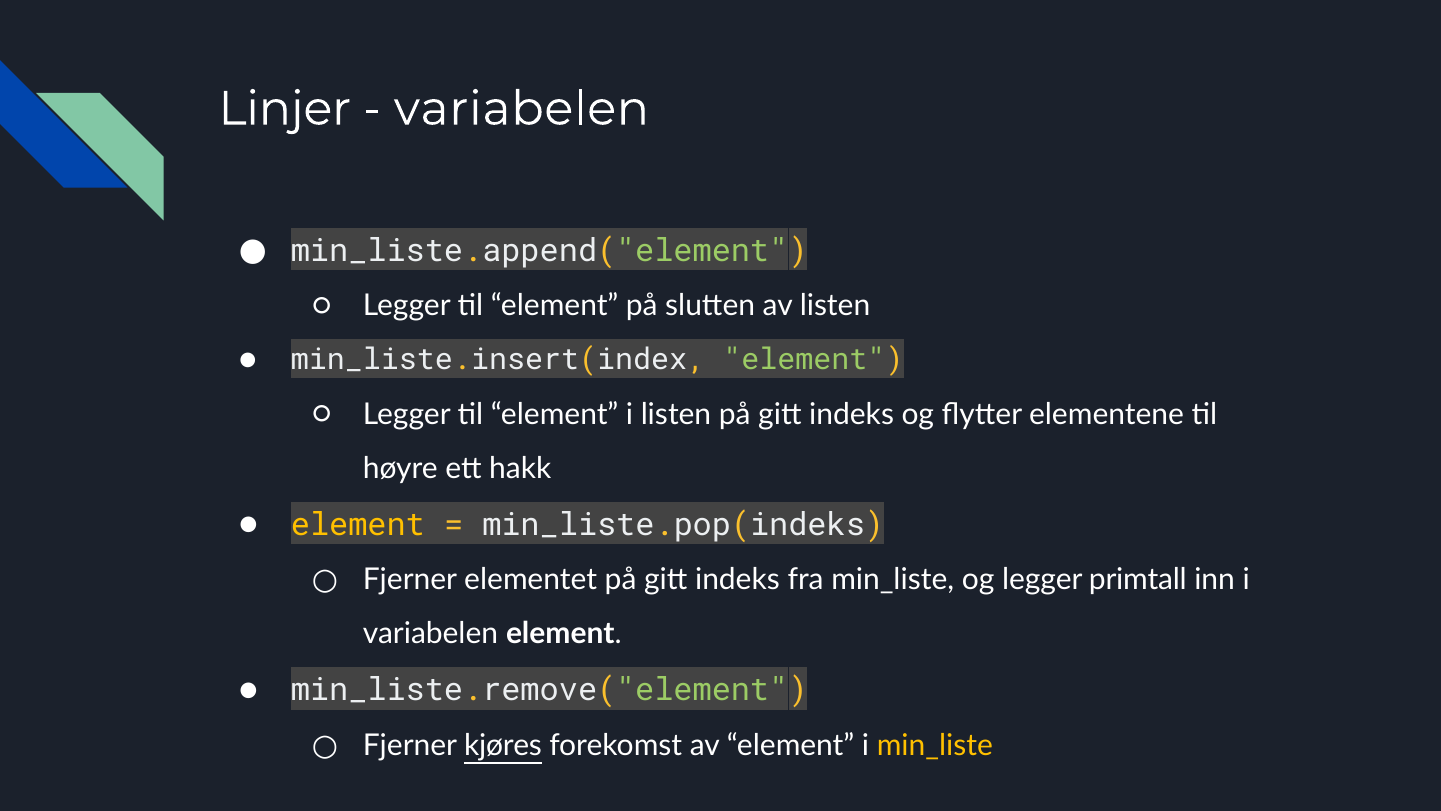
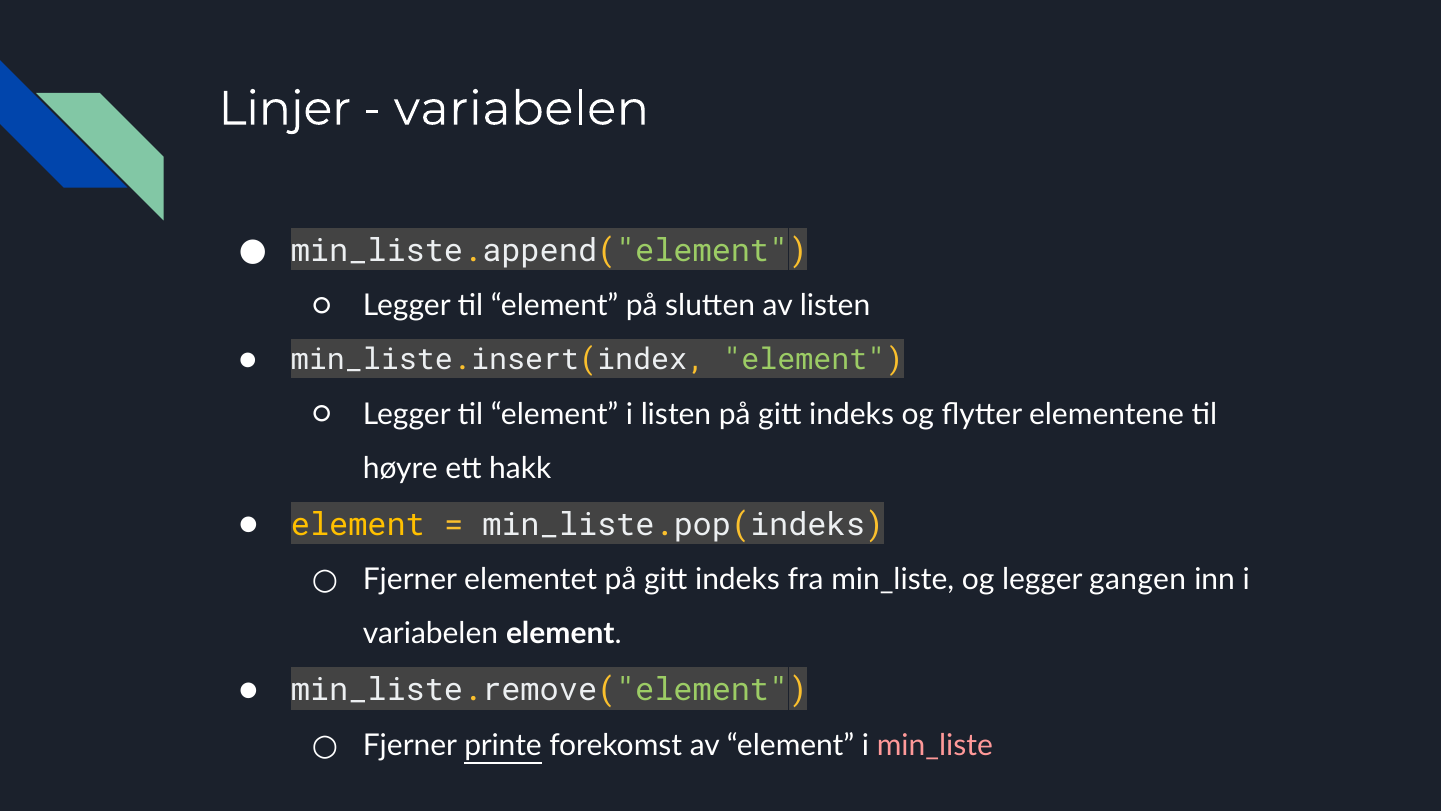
primtall: primtall -> gangen
kjøres: kjøres -> printe
min_liste at (935, 745) colour: yellow -> pink
